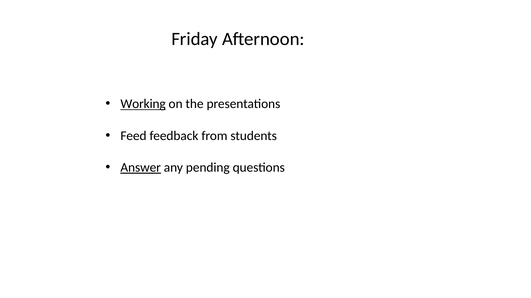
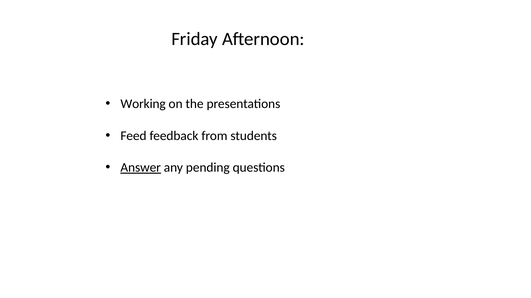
Working underline: present -> none
